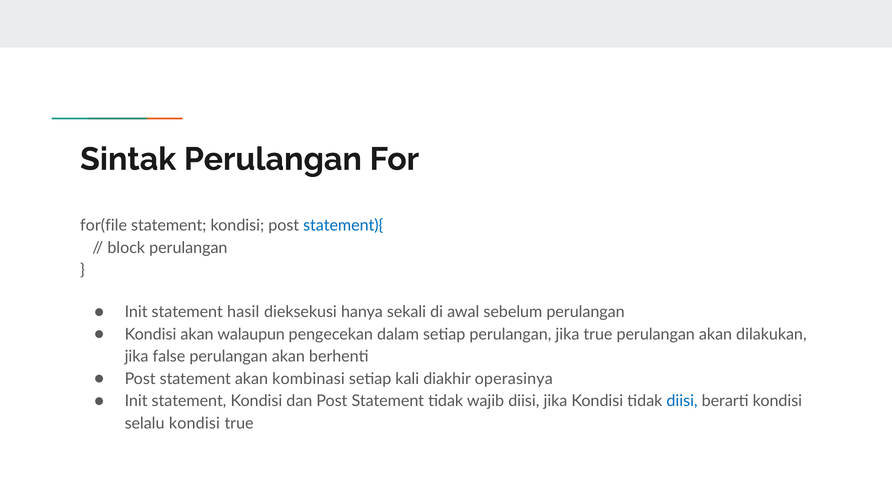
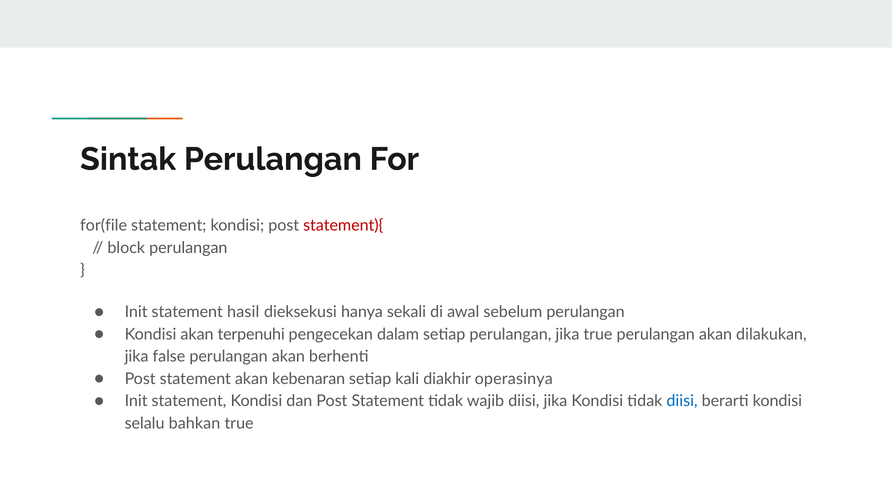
statement){ colour: blue -> red
walaupun: walaupun -> terpenuhi
kombinasi: kombinasi -> kebenaran
selalu kondisi: kondisi -> bahkan
